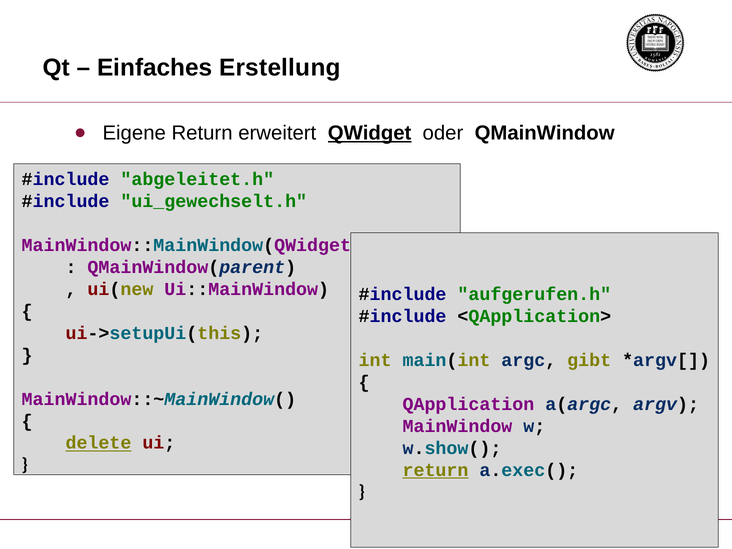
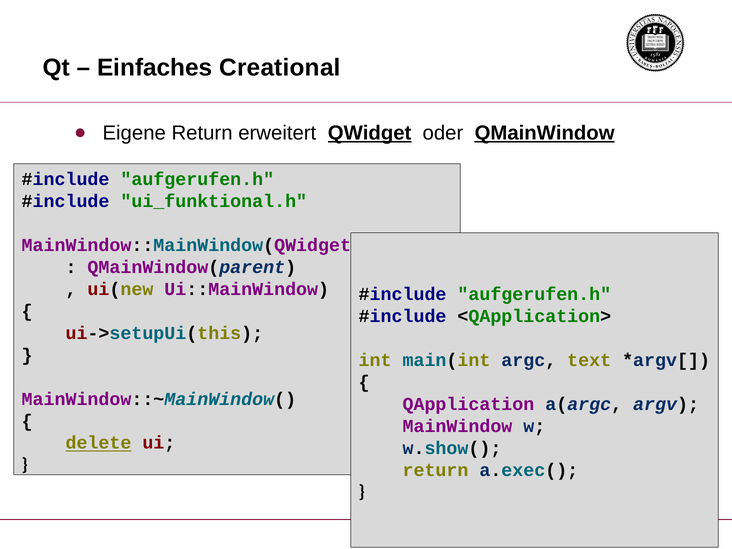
Erstellung: Erstellung -> Creational
QMainWindow underline: none -> present
abgeleitet.h at (197, 179): abgeleitet.h -> aufgerufen.h
ui_gewechselt.h: ui_gewechselt.h -> ui_funktional.h
gibt: gibt -> text
return at (435, 470) underline: present -> none
